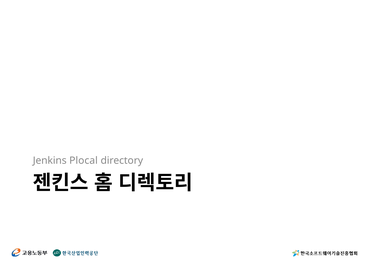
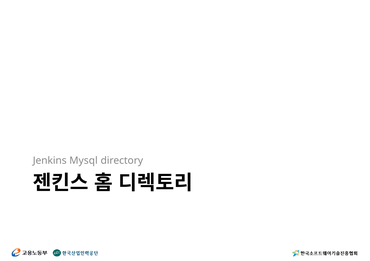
Plocal: Plocal -> Mysql
